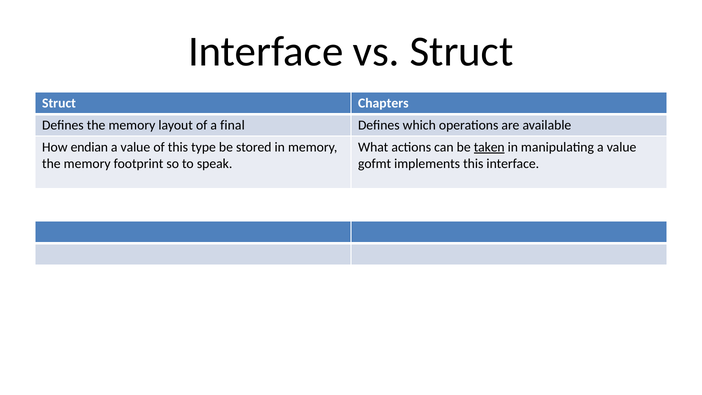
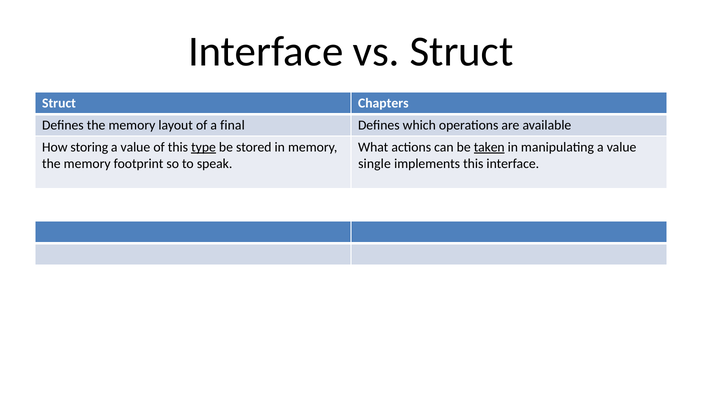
endian: endian -> storing
type underline: none -> present
gofmt: gofmt -> single
